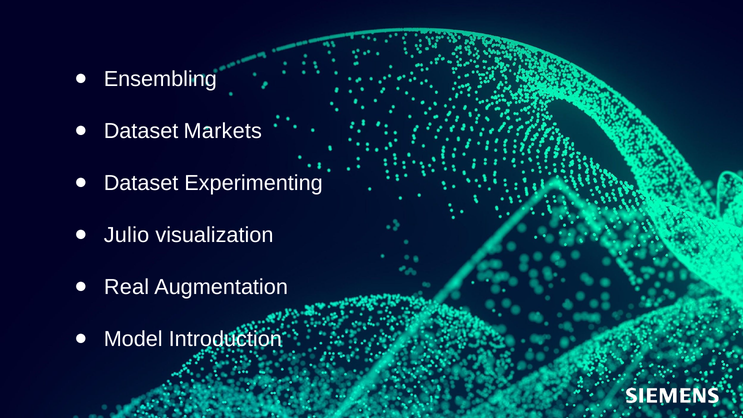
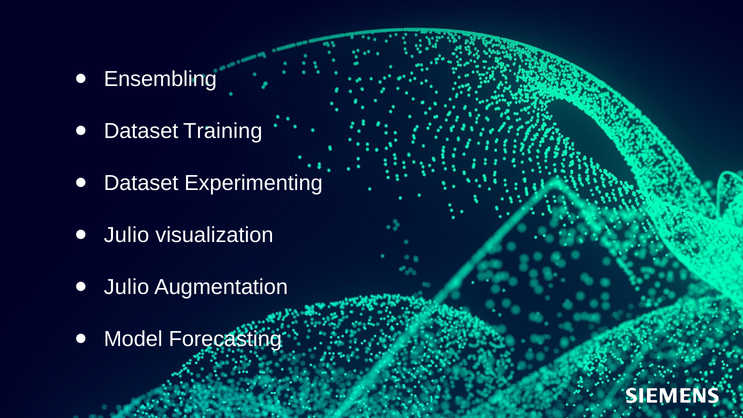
Markets: Markets -> Training
Real at (126, 287): Real -> Julio
Introduction: Introduction -> Forecasting
